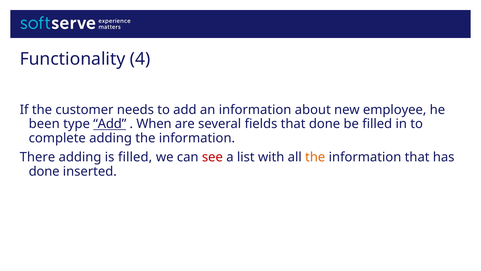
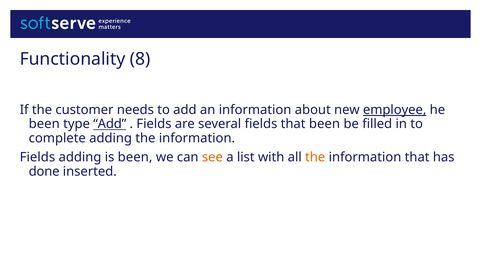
4: 4 -> 8
employee underline: none -> present
When at (154, 124): When -> Fields
that done: done -> been
There at (37, 157): There -> Fields
is filled: filled -> been
see colour: red -> orange
